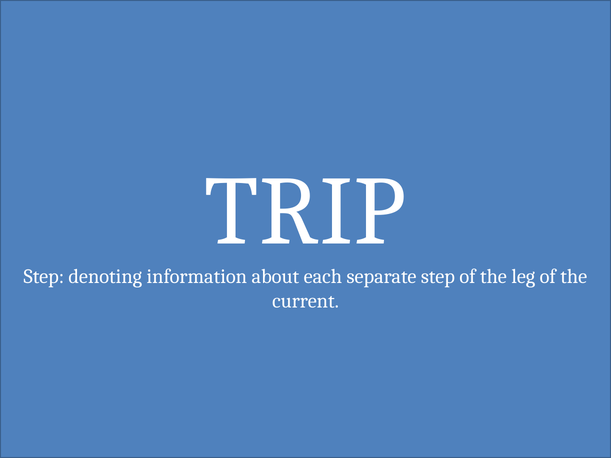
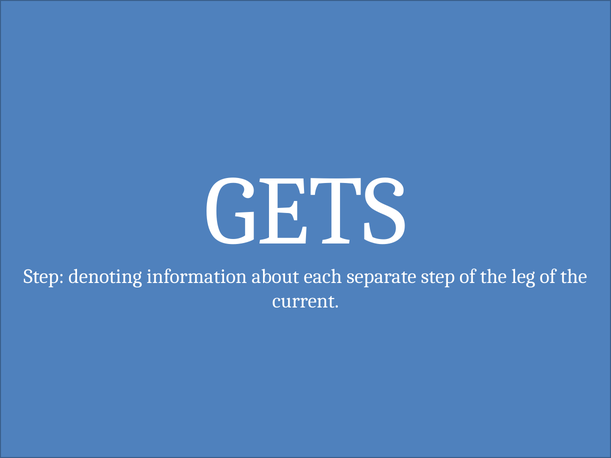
TRIP: TRIP -> GETS
